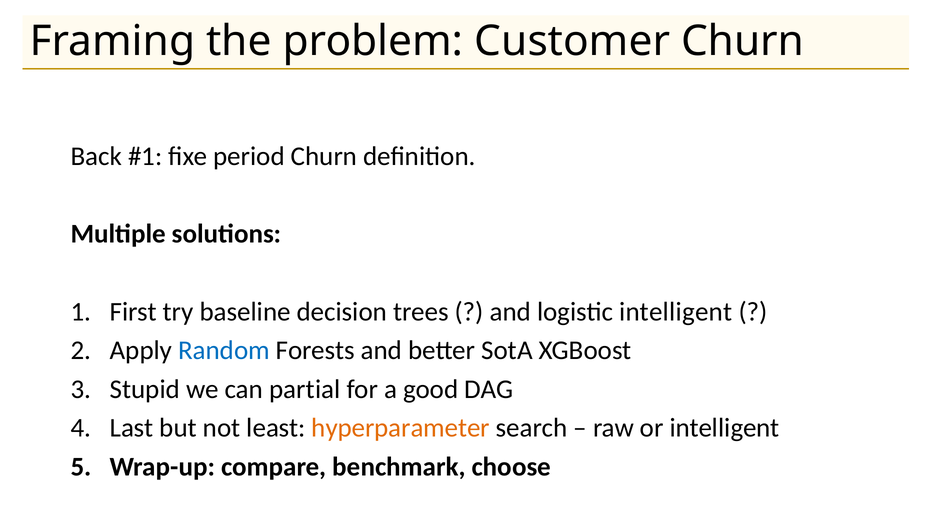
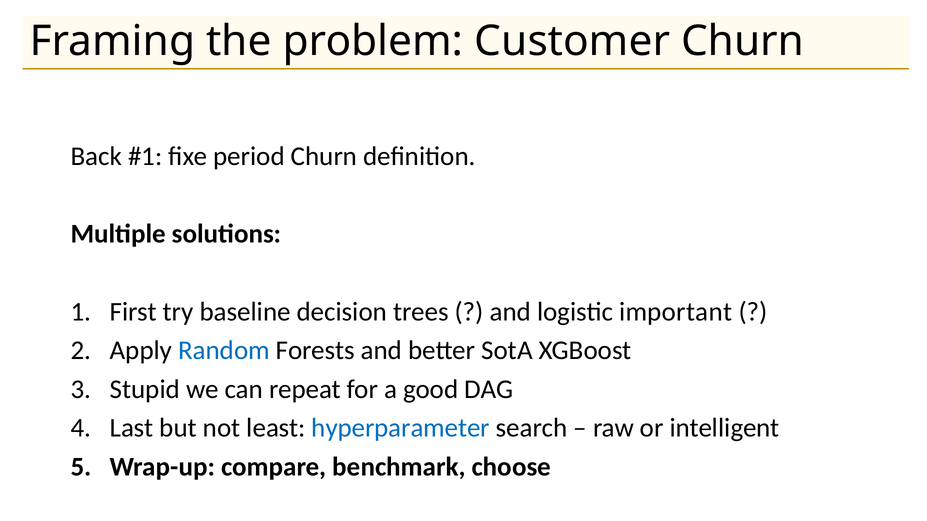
logistic intelligent: intelligent -> important
partial: partial -> repeat
hyperparameter colour: orange -> blue
